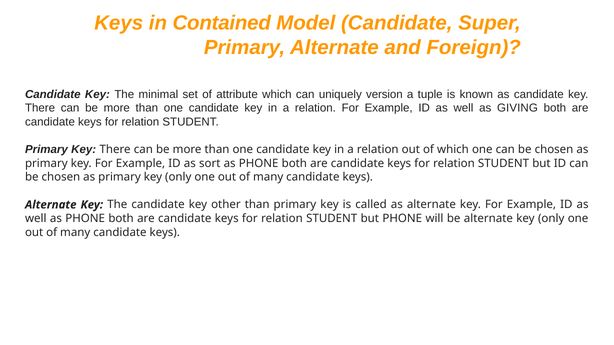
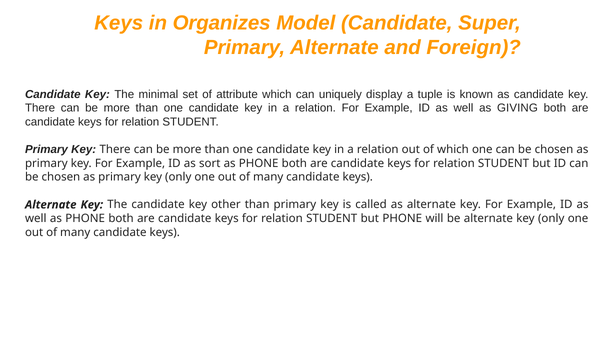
Contained: Contained -> Organizes
version: version -> display
